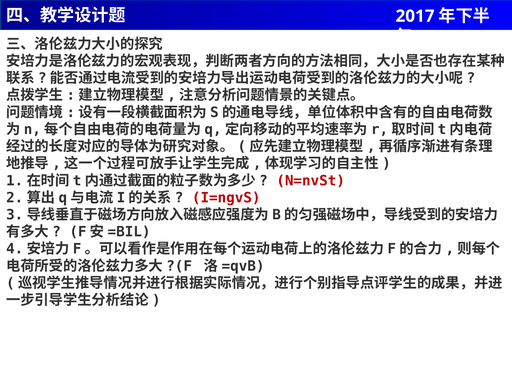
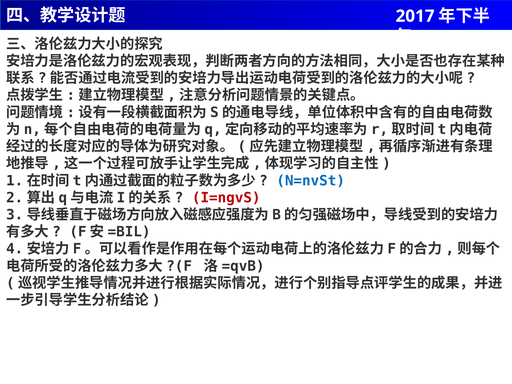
N=nvSt colour: red -> blue
